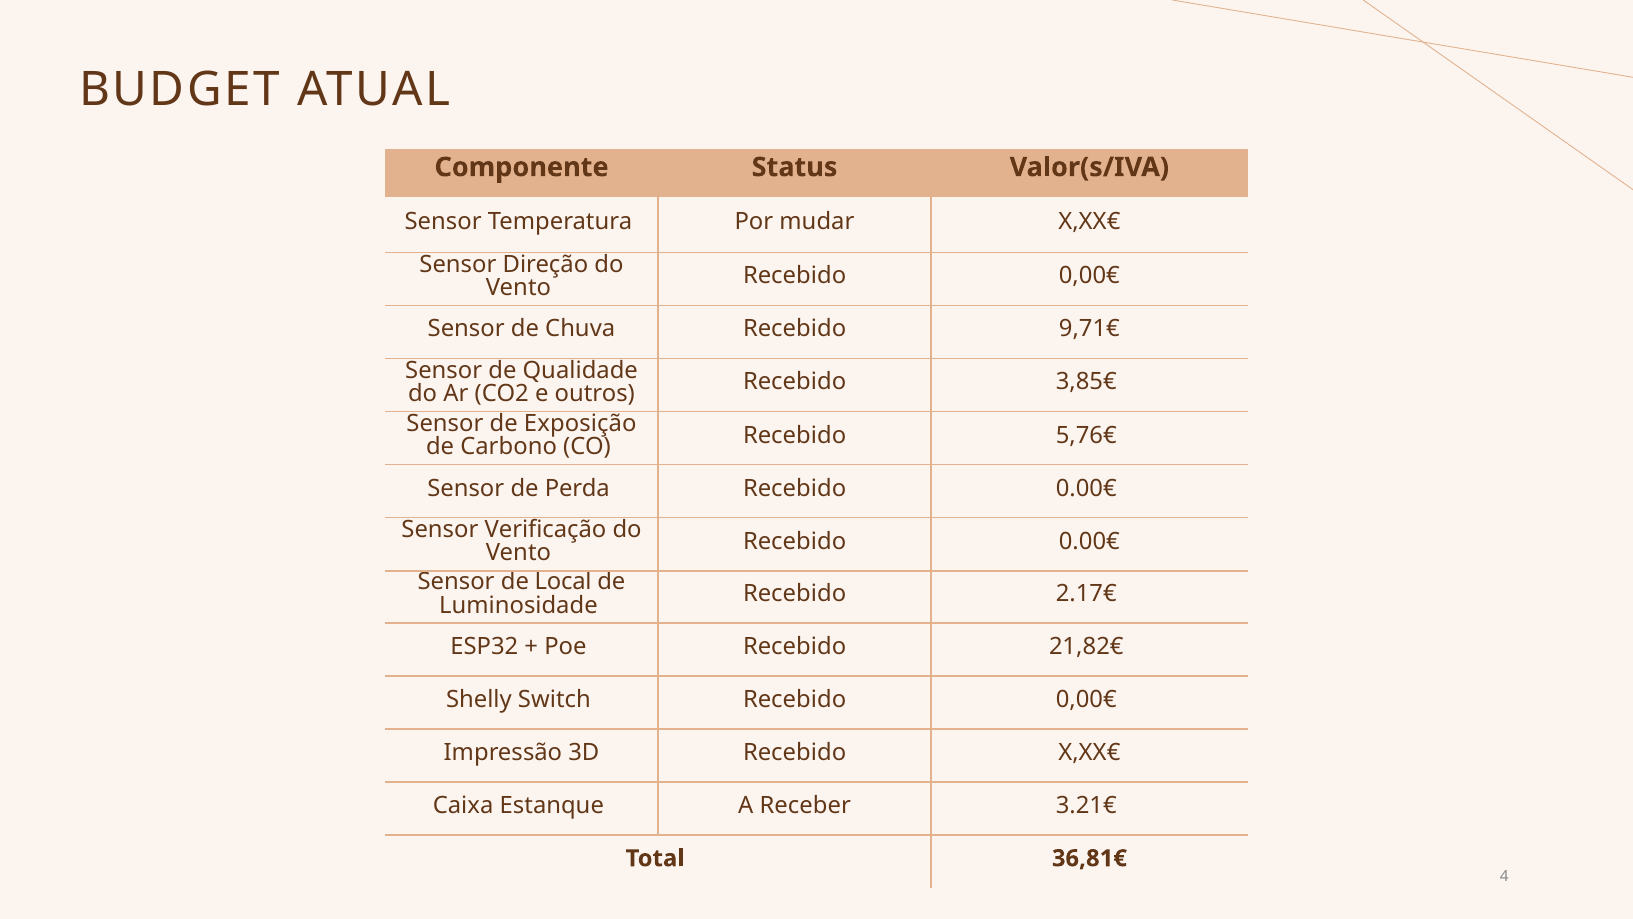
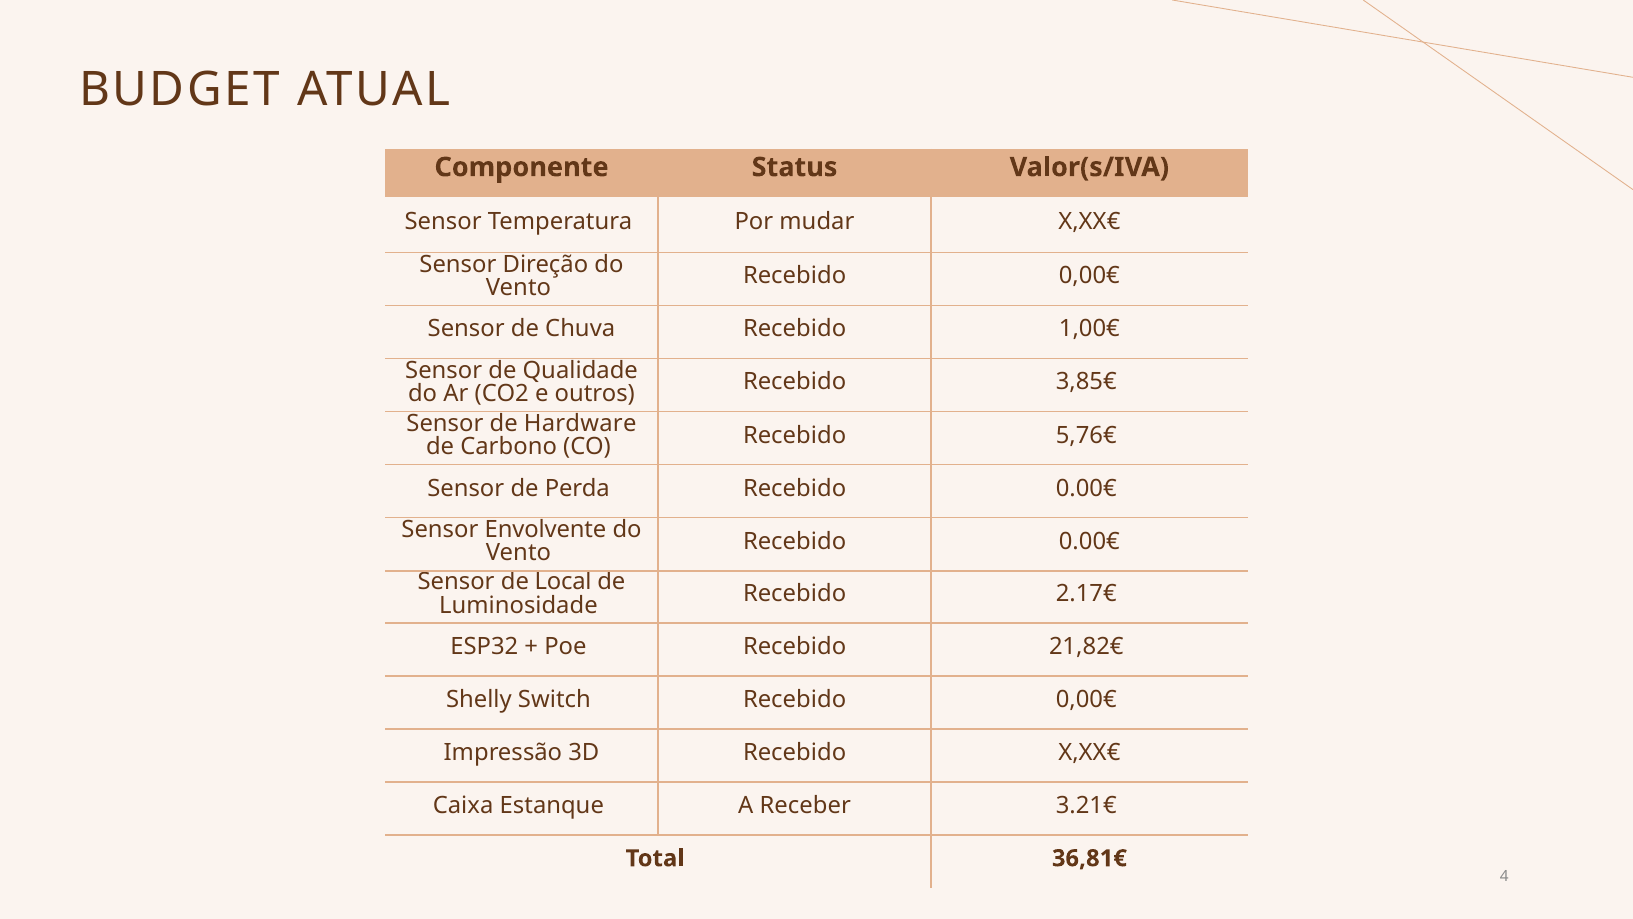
9,71€: 9,71€ -> 1,00€
Exposição: Exposição -> Hardware
Verificação: Verificação -> Envolvente
